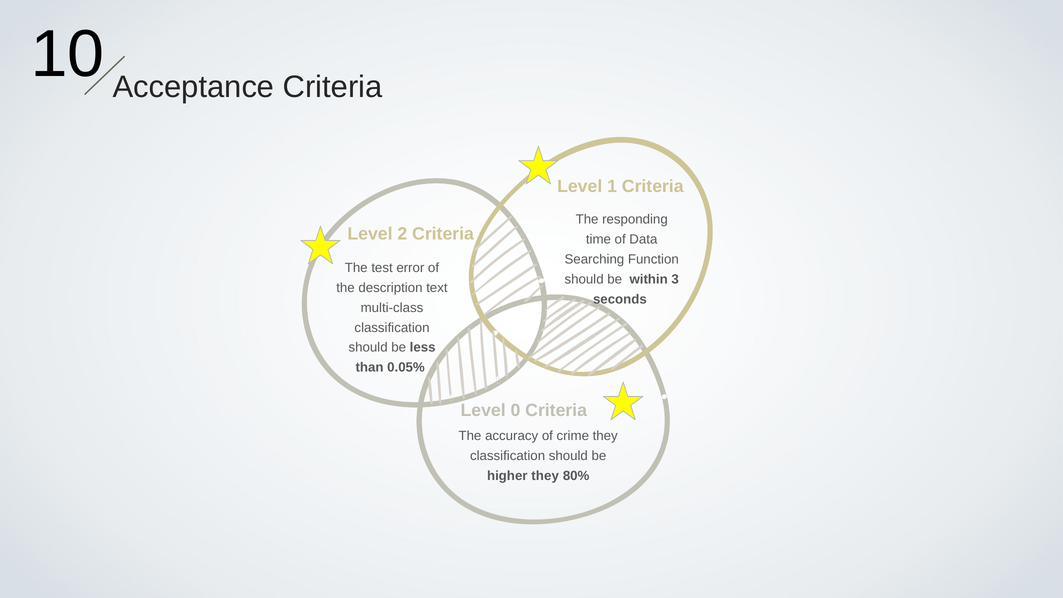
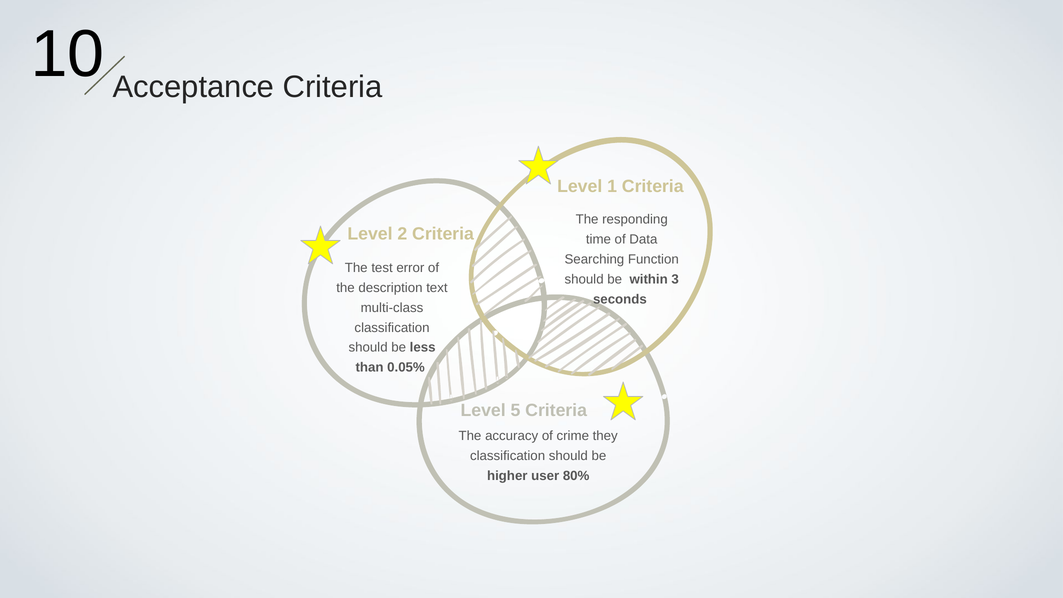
0: 0 -> 5
higher they: they -> user
